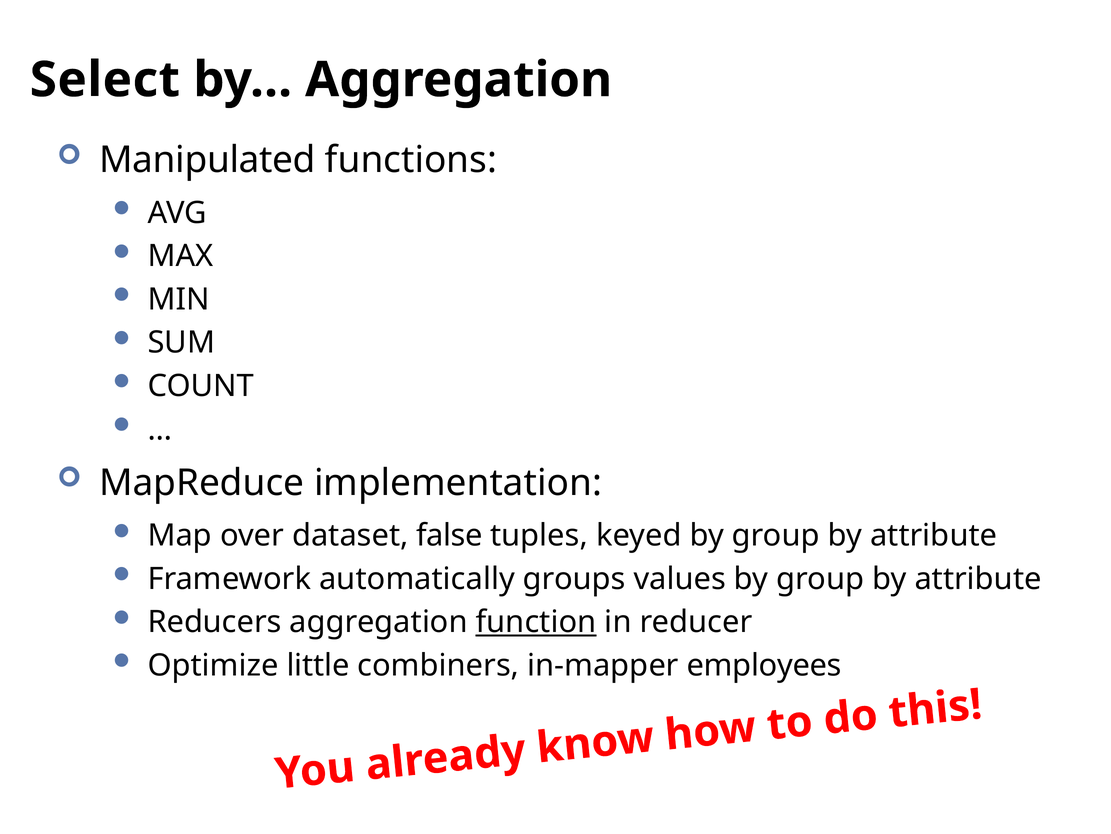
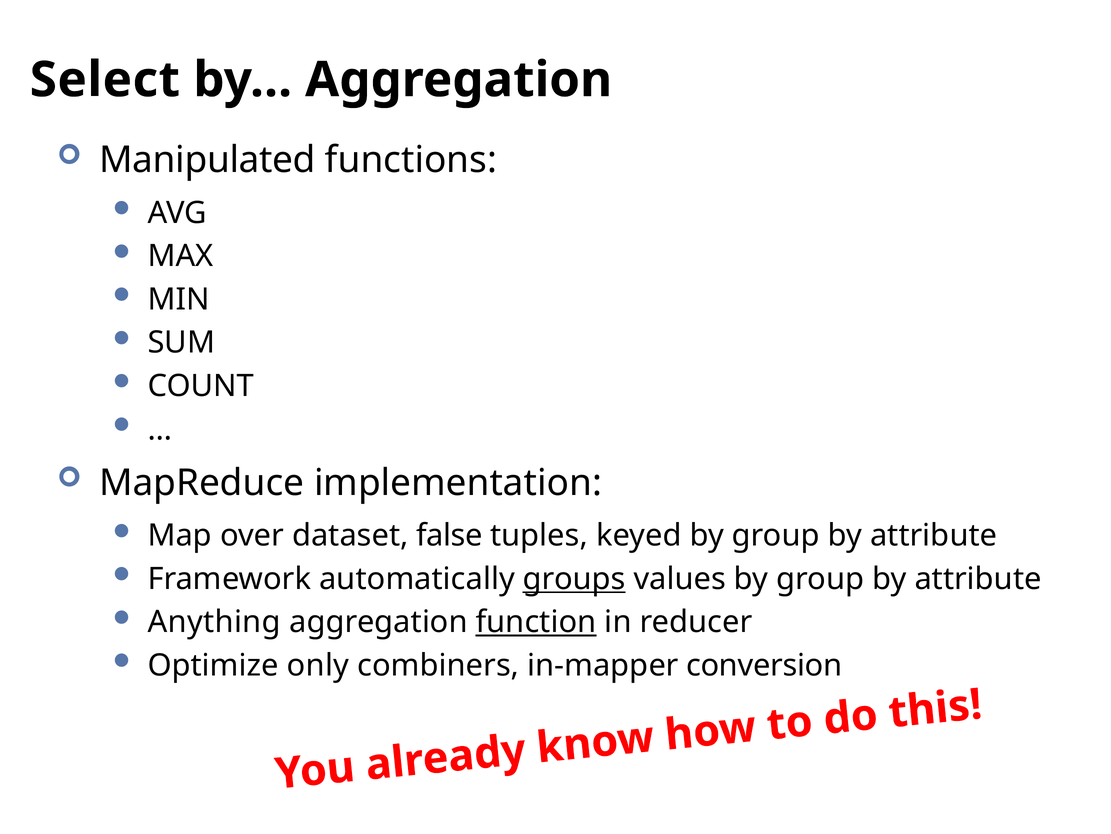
groups underline: none -> present
Reducers: Reducers -> Anything
little: little -> only
employees: employees -> conversion
